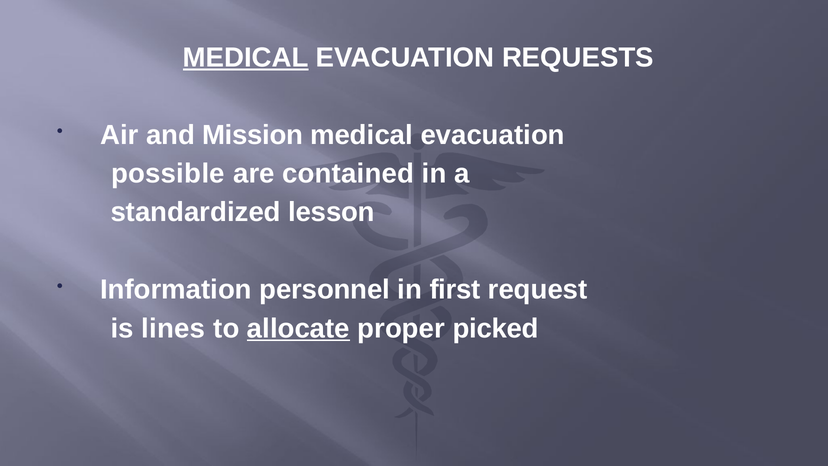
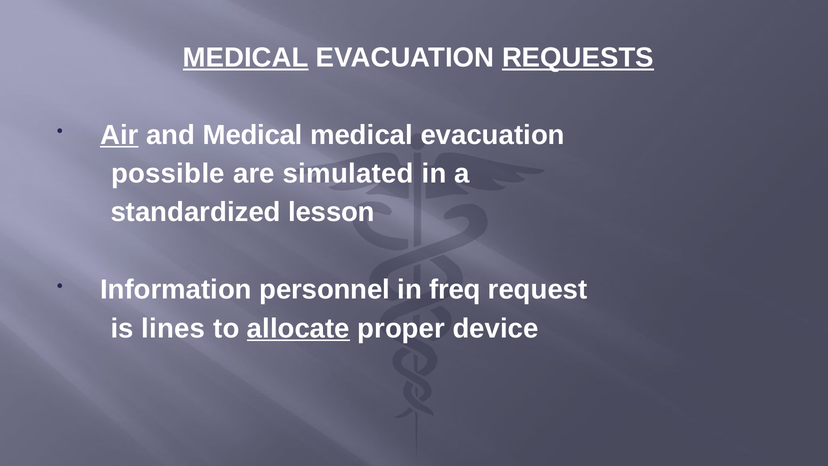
REQUESTS underline: none -> present
Air underline: none -> present
and Mission: Mission -> Medical
contained: contained -> simulated
first: first -> freq
picked: picked -> device
